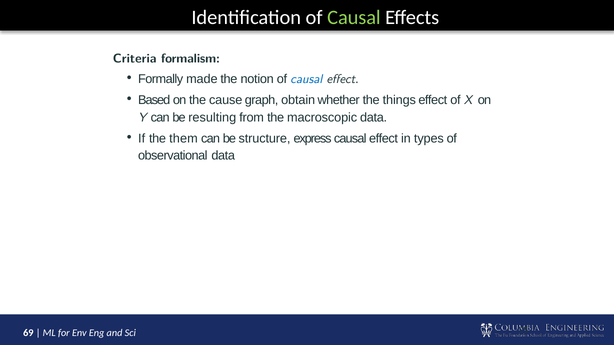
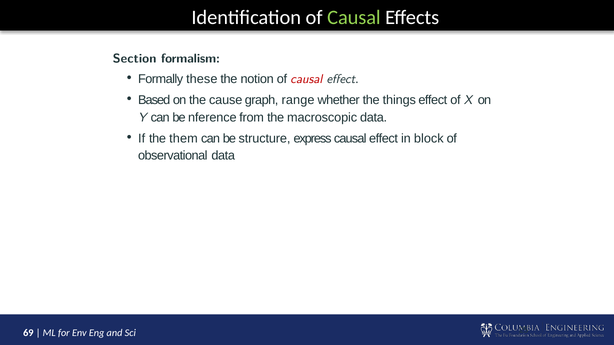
Criteria: Criteria -> Section
made: made -> these
causal at (306, 79) colour: blue -> red
obtain: obtain -> range
resulting: resulting -> nference
types: types -> block
